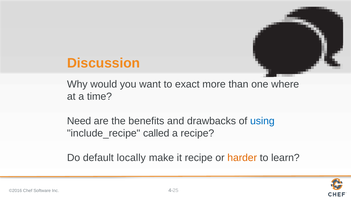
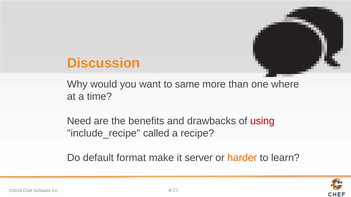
exact: exact -> same
using colour: blue -> red
locally: locally -> format
it recipe: recipe -> server
